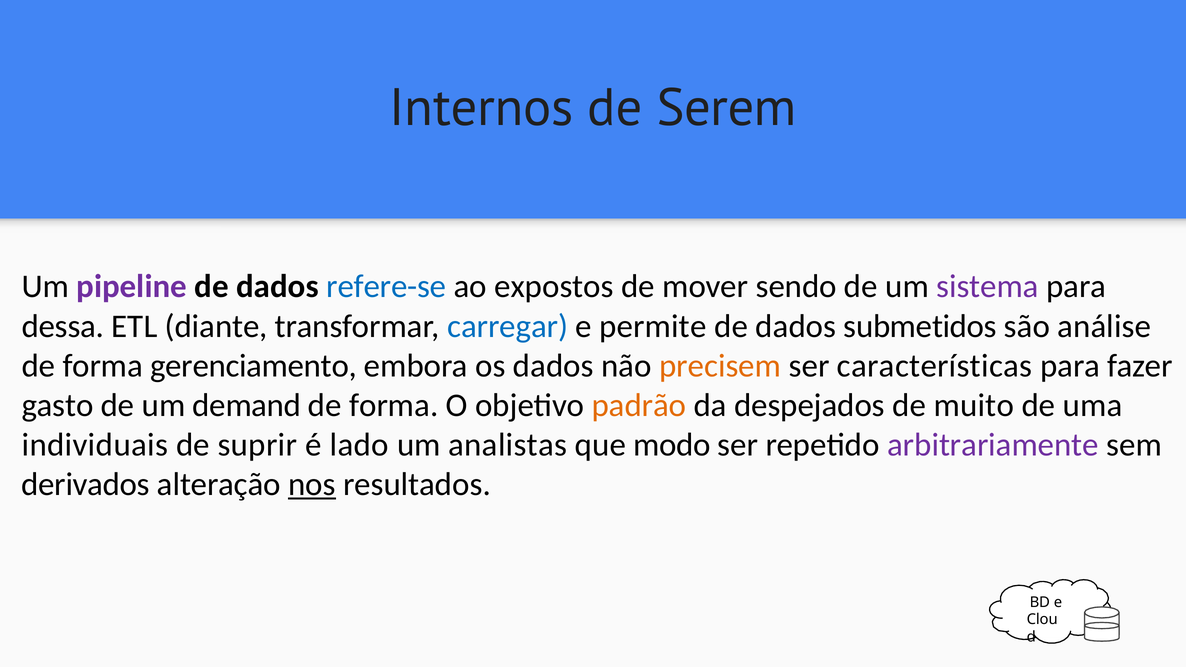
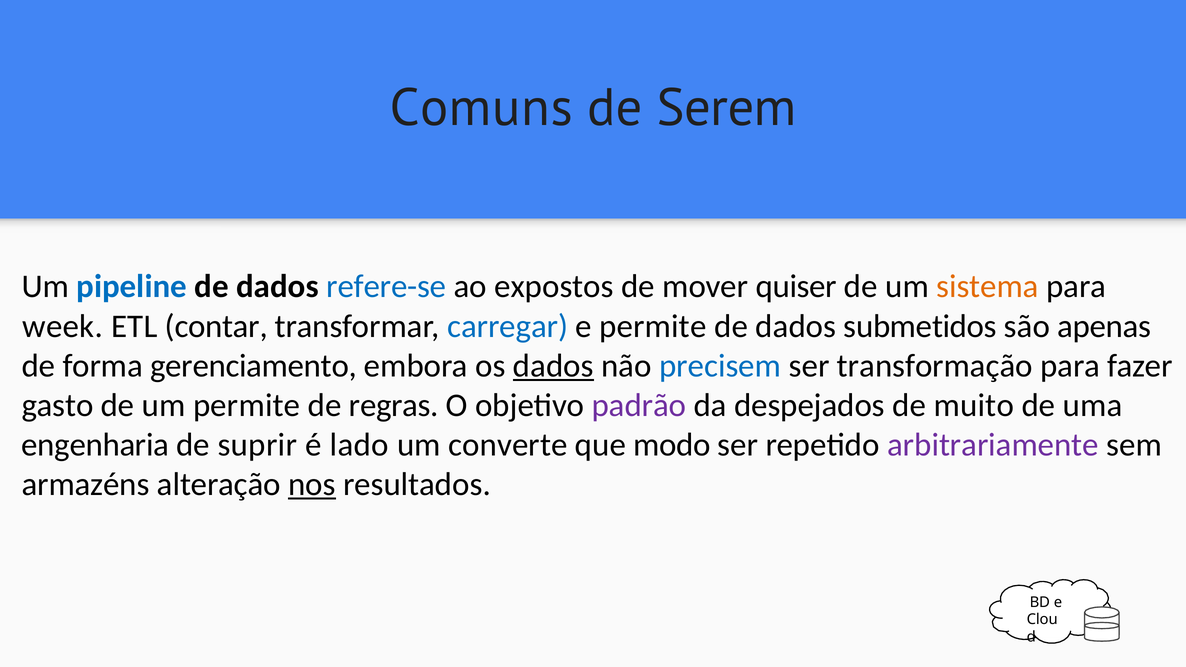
Internos: Internos -> Comuns
pipeline colour: purple -> blue
sendo: sendo -> quiser
sistema colour: purple -> orange
dessa: dessa -> week
diante: diante -> contar
análise: análise -> apenas
dados at (553, 366) underline: none -> present
precisem colour: orange -> blue
características: características -> transformação
um demand: demand -> permite
forma at (394, 405): forma -> regras
padrão colour: orange -> purple
individuais: individuais -> engenharia
analistas: analistas -> converte
derivados: derivados -> armazéns
